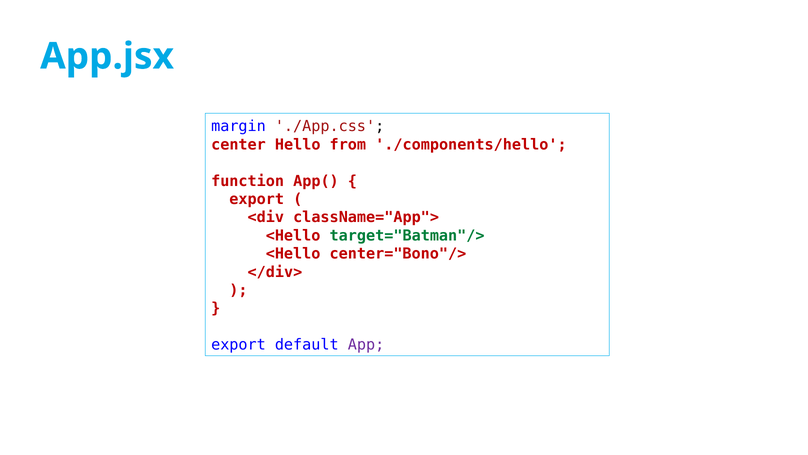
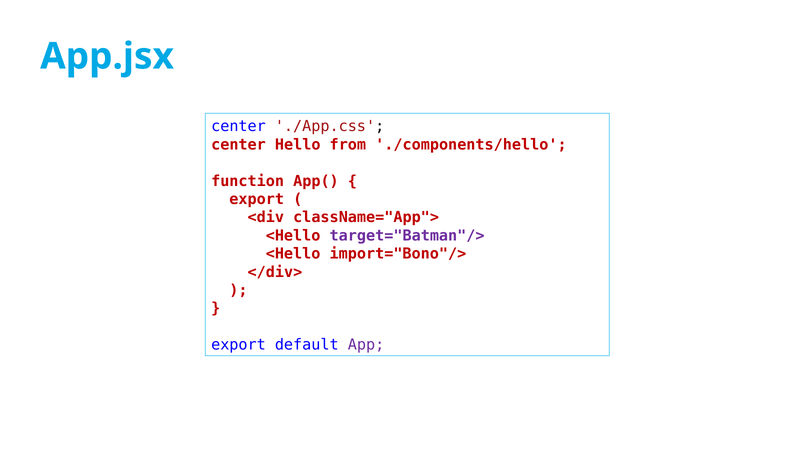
margin at (238, 126): margin -> center
target="Batman"/> colour: green -> purple
center="Bono"/>: center="Bono"/> -> import="Bono"/>
